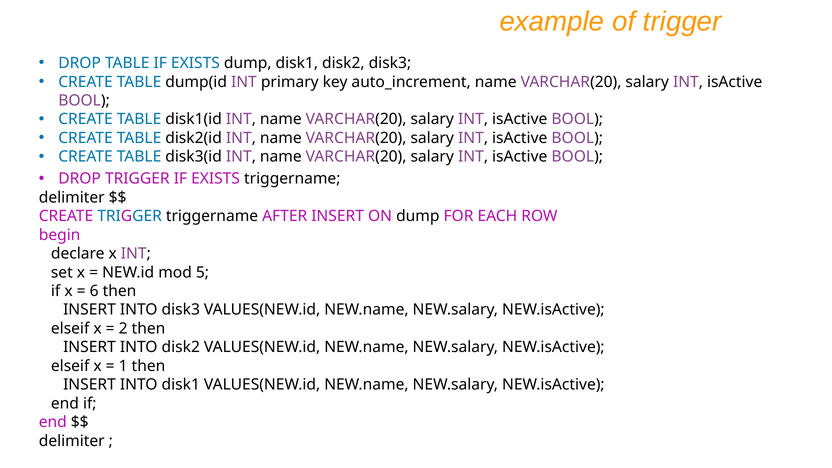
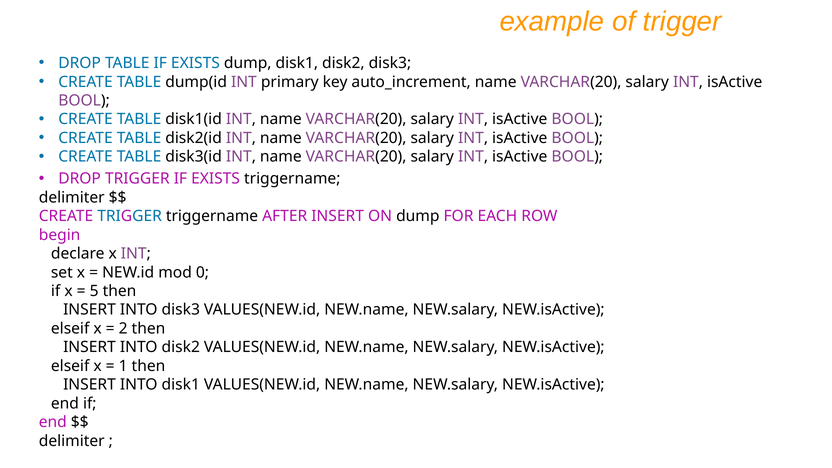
5: 5 -> 0
6: 6 -> 5
